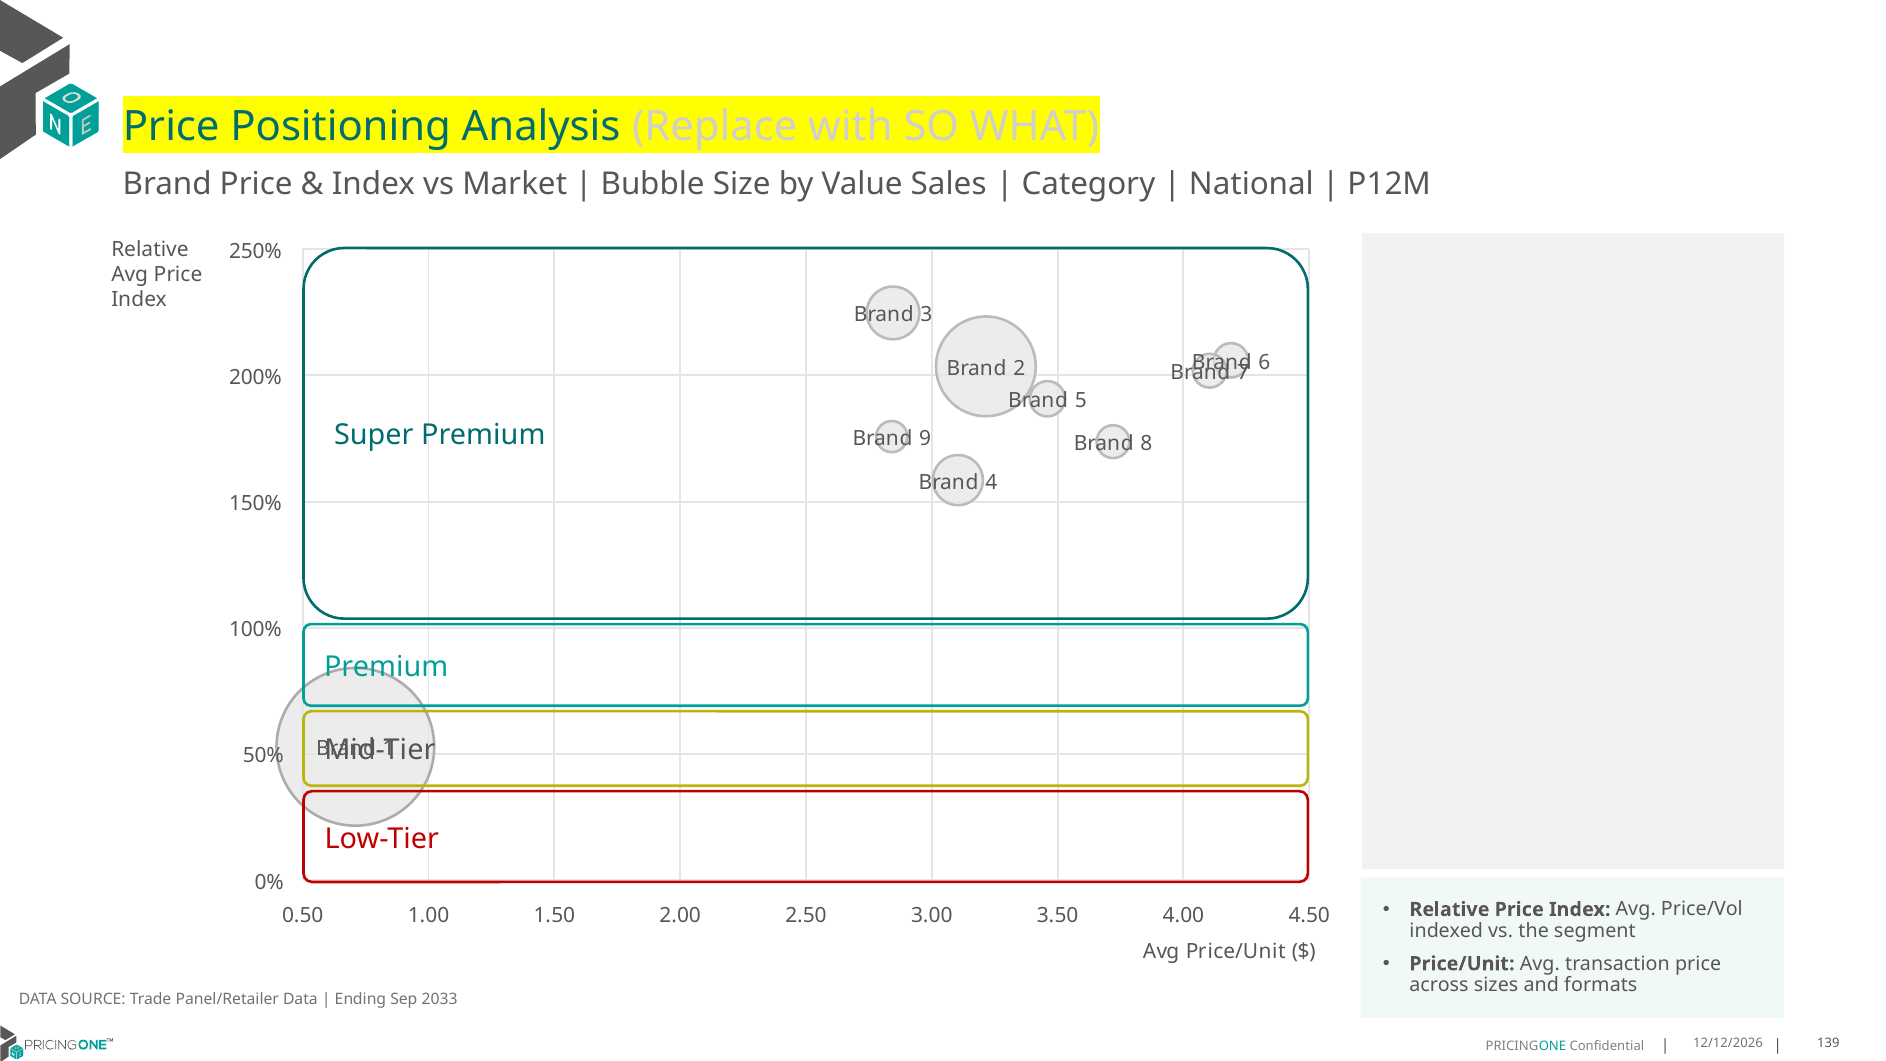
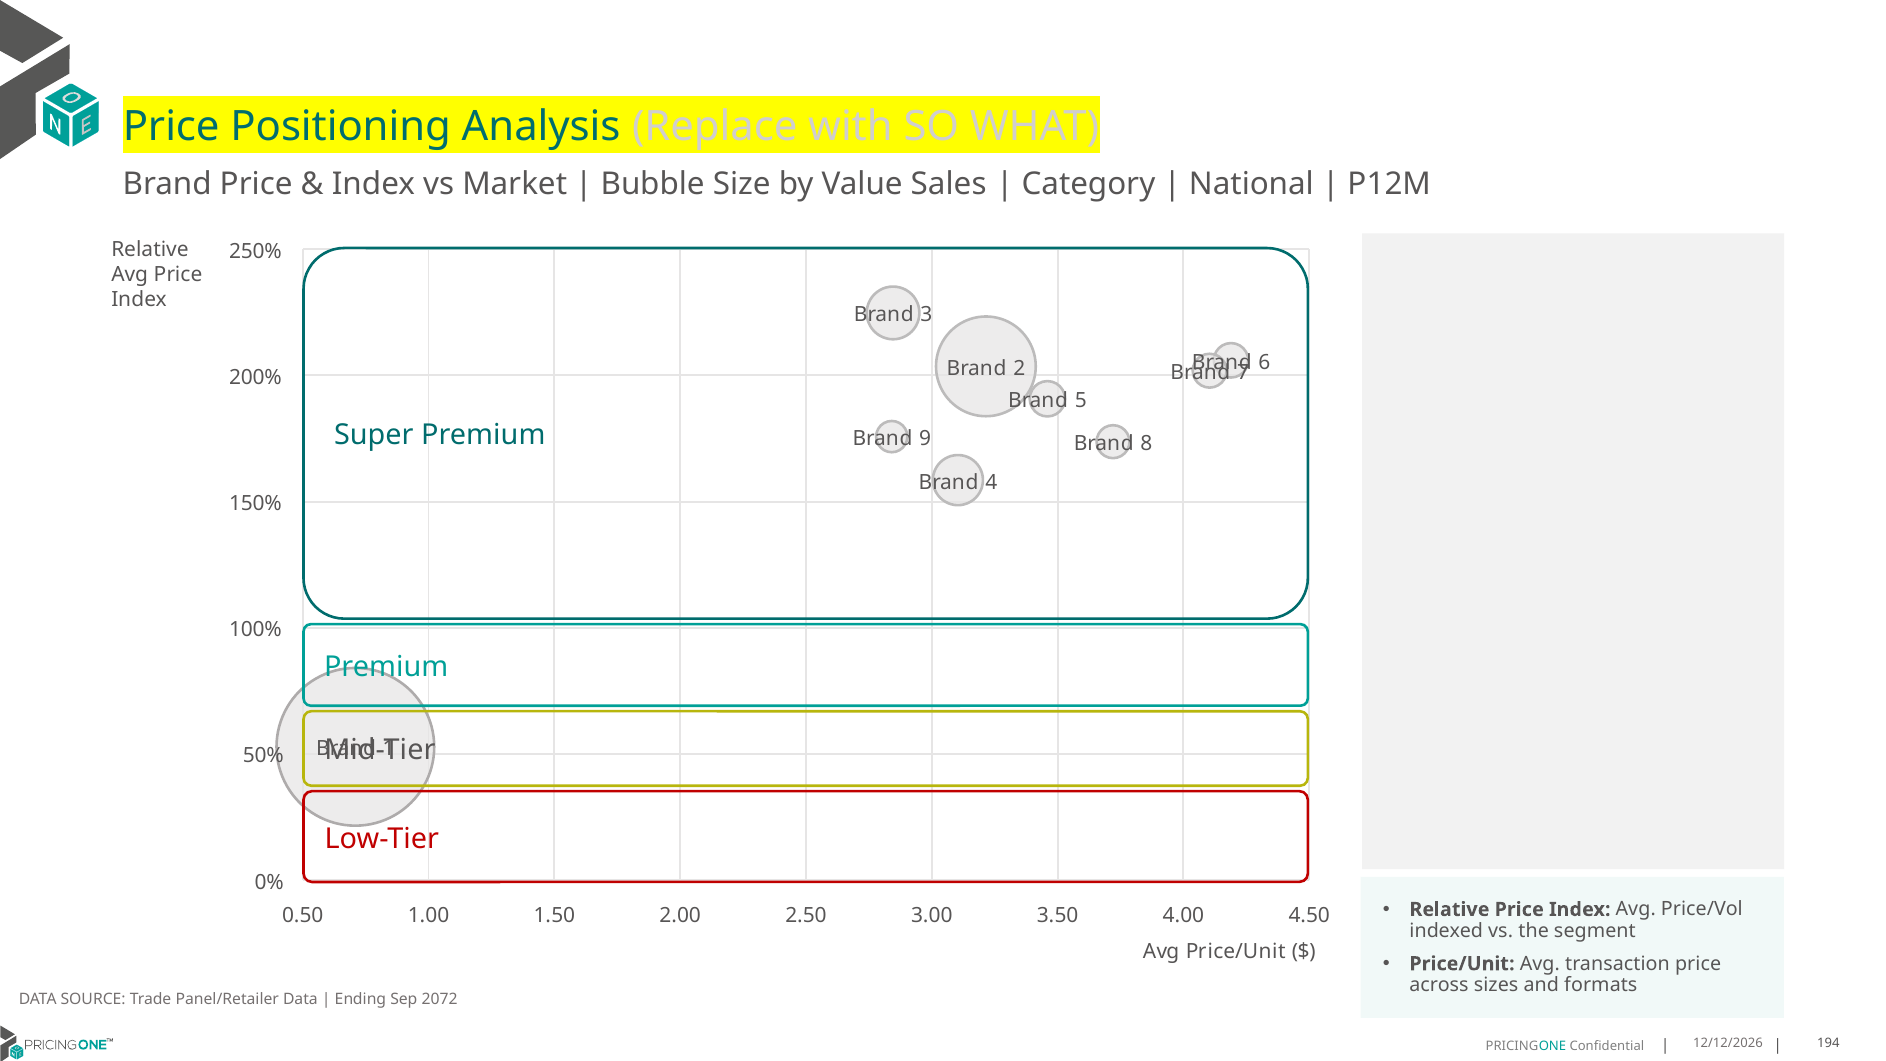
2033: 2033 -> 2072
139: 139 -> 194
